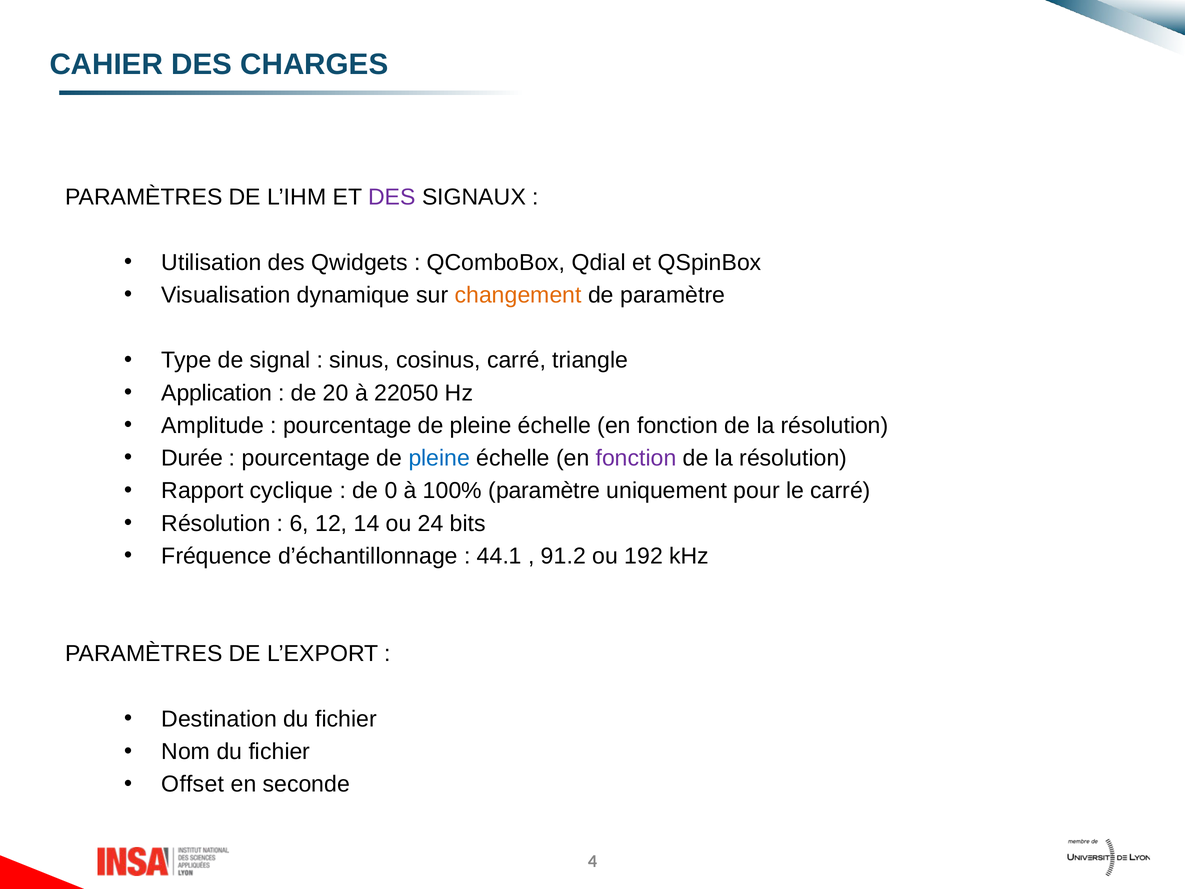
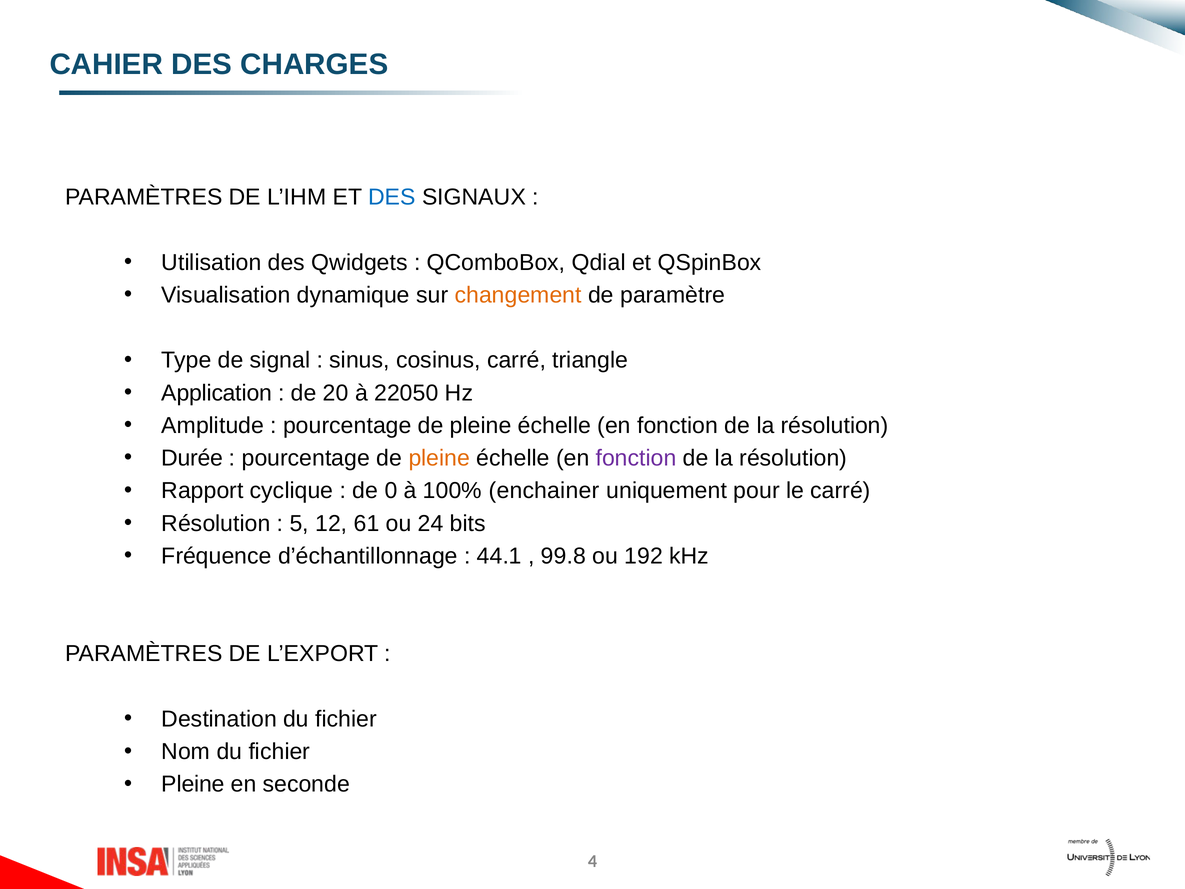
DES at (392, 197) colour: purple -> blue
pleine at (439, 458) colour: blue -> orange
100% paramètre: paramètre -> enchainer
6: 6 -> 5
14: 14 -> 61
91.2: 91.2 -> 99.8
Offset at (193, 784): Offset -> Pleine
